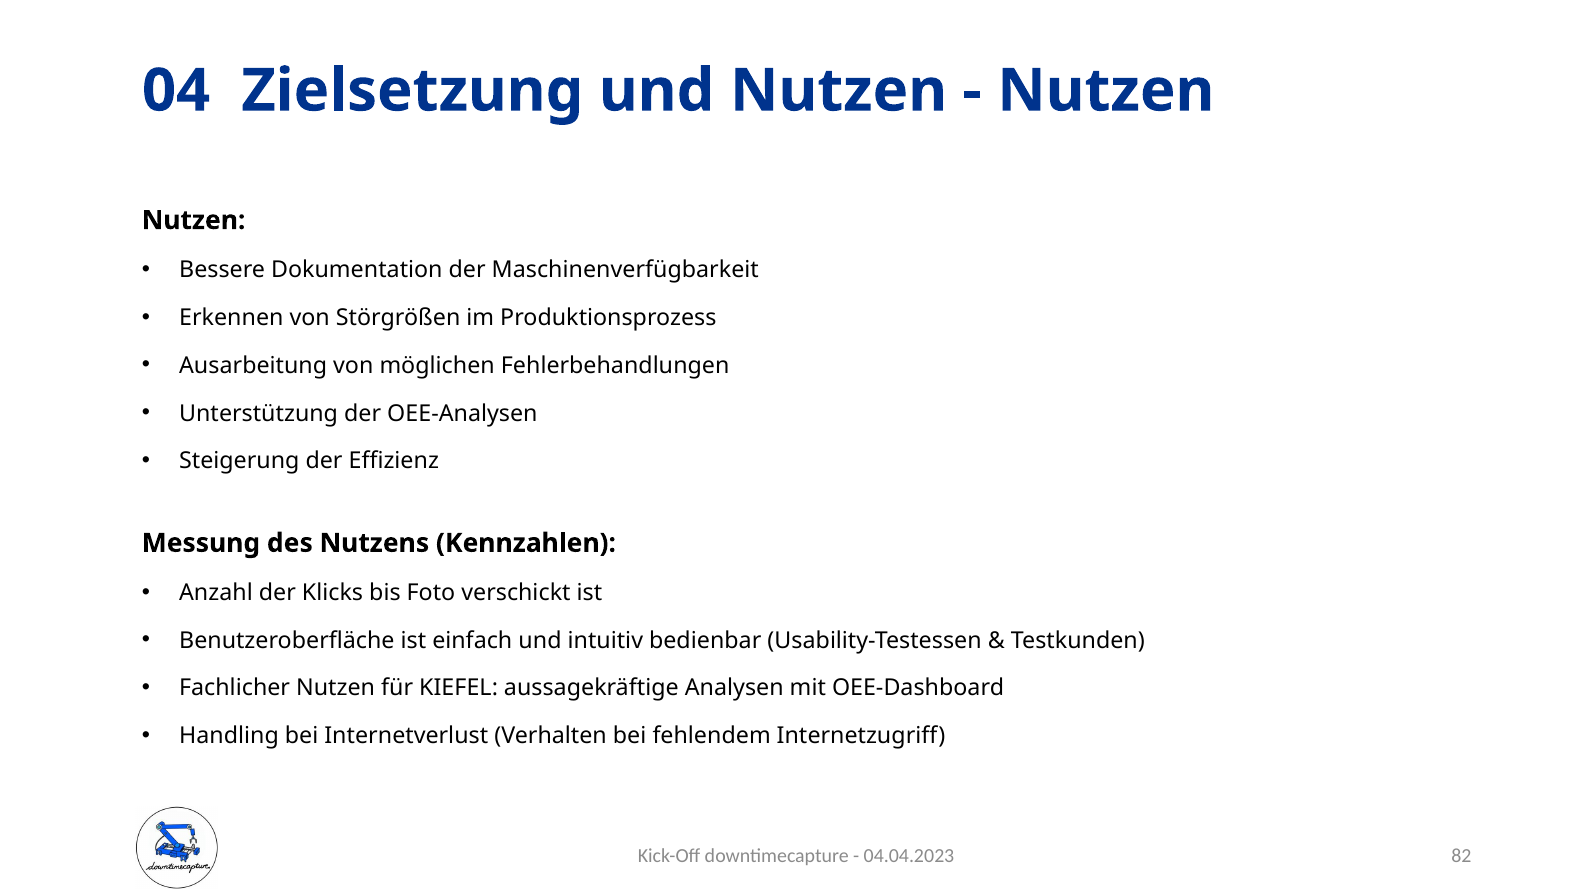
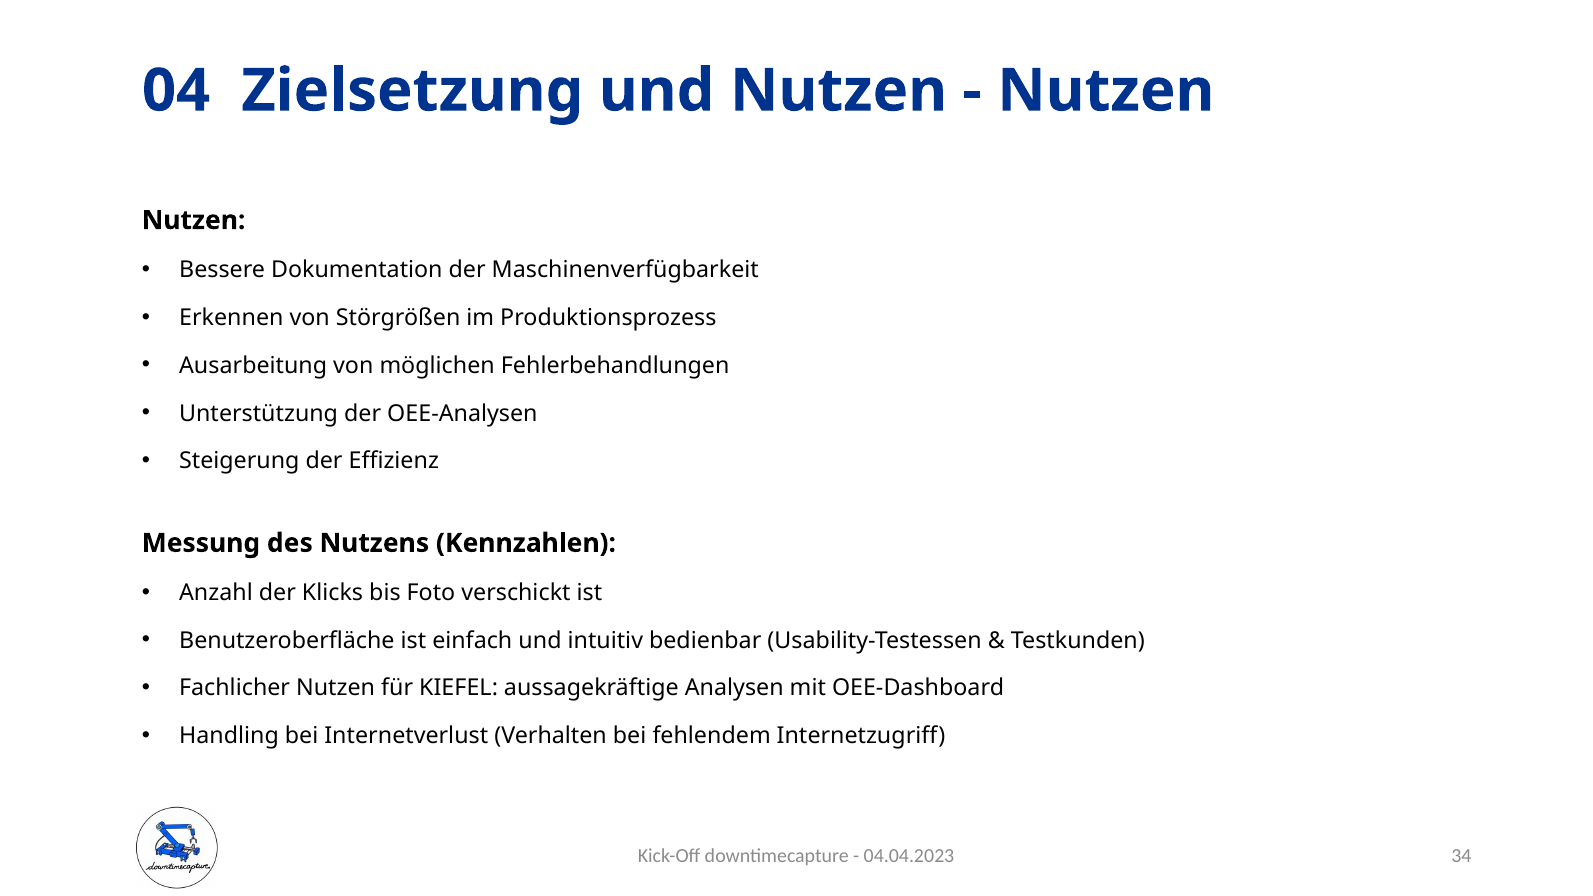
82: 82 -> 34
